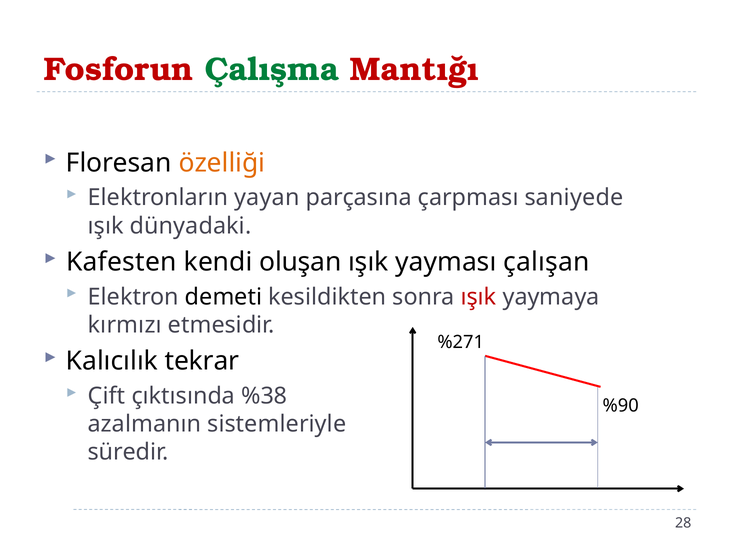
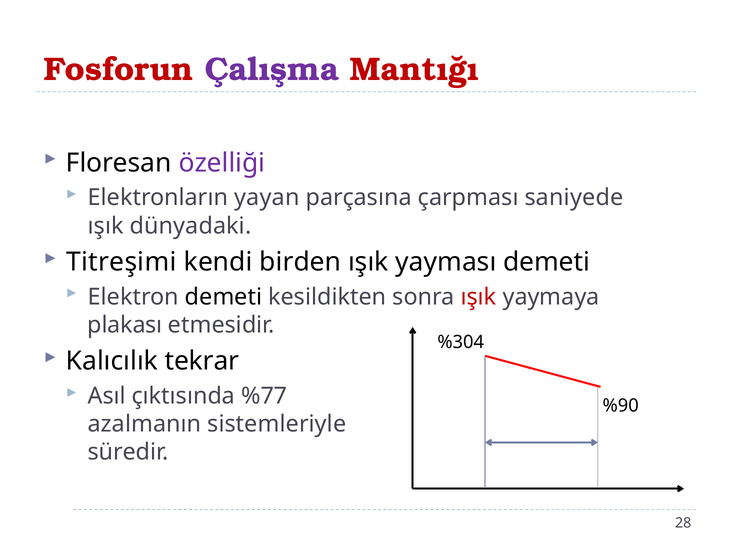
Çalışma colour: green -> purple
özelliği colour: orange -> purple
Kafesten: Kafesten -> Titreşimi
oluşan: oluşan -> birden
yayması çalışan: çalışan -> demeti
kırmızı: kırmızı -> plakası
%271: %271 -> %304
Çift: Çift -> Asıl
%38: %38 -> %77
